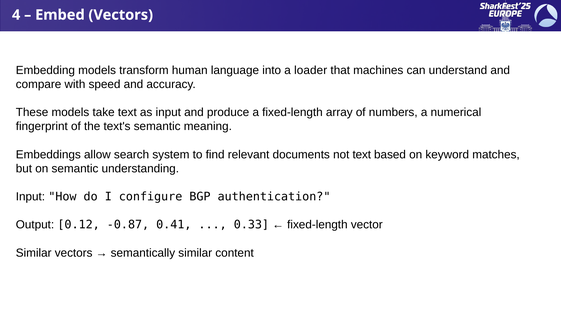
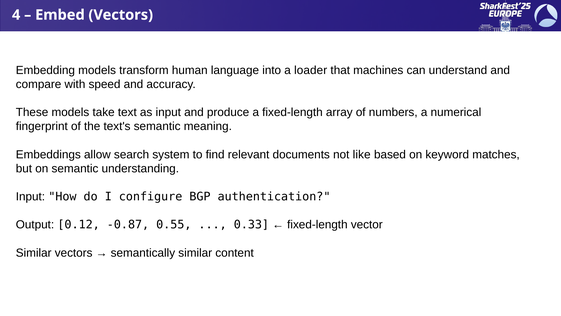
not text: text -> like
0.41: 0.41 -> 0.55
